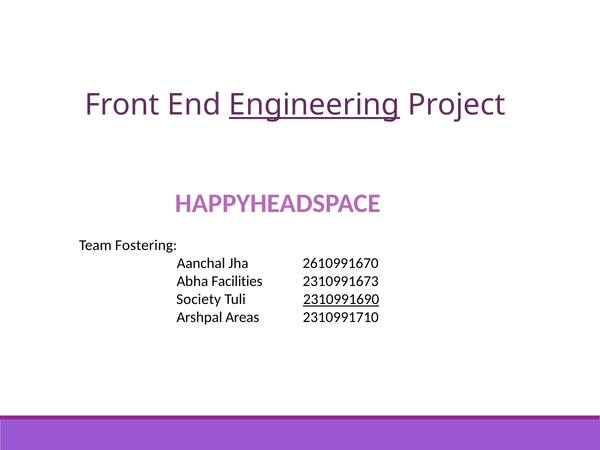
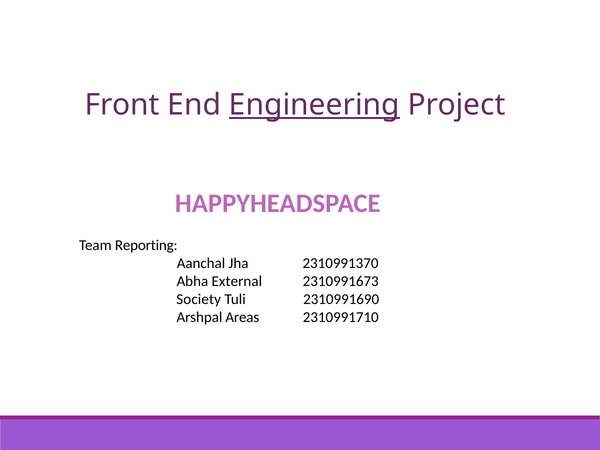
Fostering: Fostering -> Reporting
2610991670: 2610991670 -> 2310991370
Facilities: Facilities -> External
2310991690 underline: present -> none
